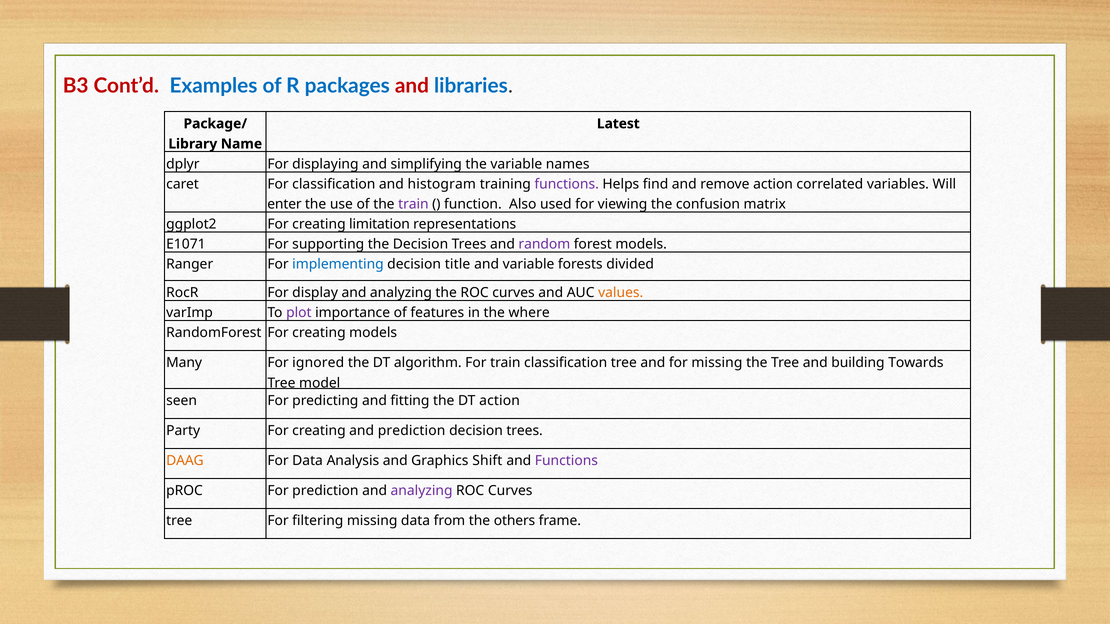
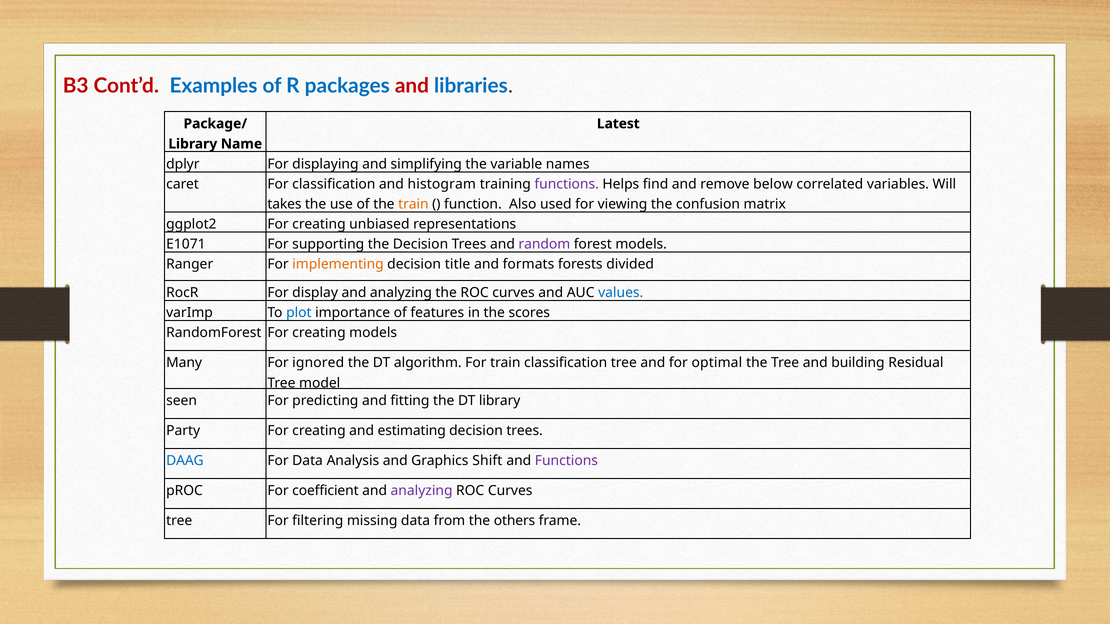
remove action: action -> below
enter: enter -> takes
train at (413, 204) colour: purple -> orange
limitation: limitation -> unbiased
implementing colour: blue -> orange
and variable: variable -> formats
values colour: orange -> blue
plot colour: purple -> blue
where: where -> scores
for missing: missing -> optimal
Towards: Towards -> Residual
DT action: action -> library
and prediction: prediction -> estimating
DAAG colour: orange -> blue
For prediction: prediction -> coefficient
